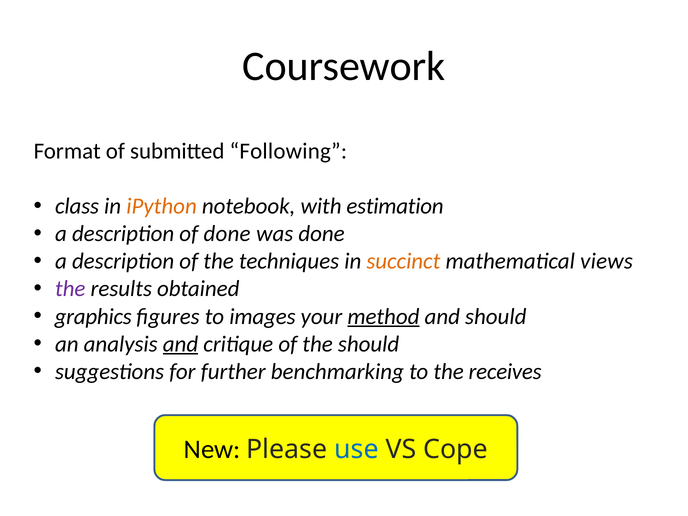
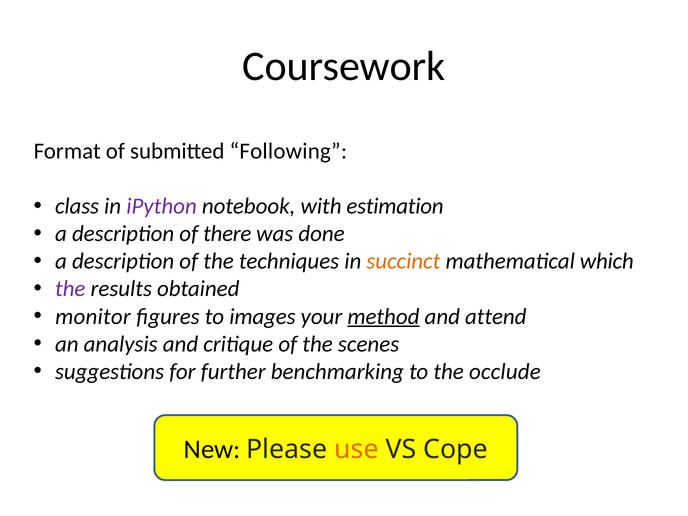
iPython colour: orange -> purple
of done: done -> there
views: views -> which
graphics: graphics -> monitor
and should: should -> attend
and at (181, 344) underline: present -> none
the should: should -> scenes
receives: receives -> occlude
use colour: blue -> orange
